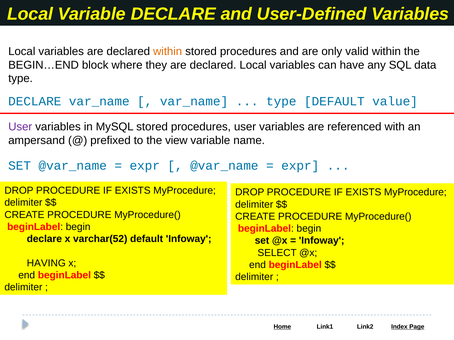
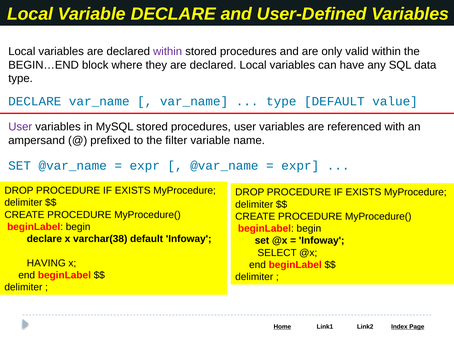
within at (168, 51) colour: orange -> purple
view: view -> filter
varchar(52: varchar(52 -> varchar(38
